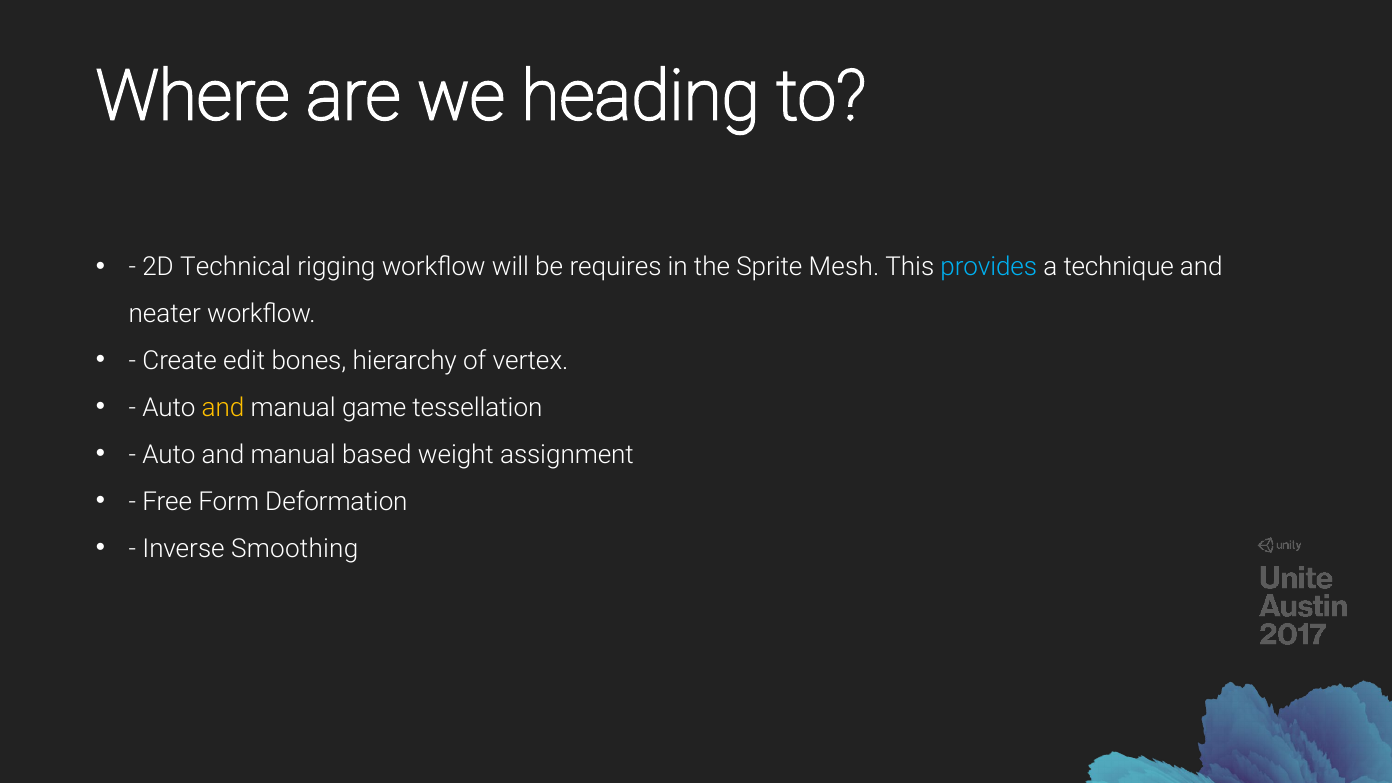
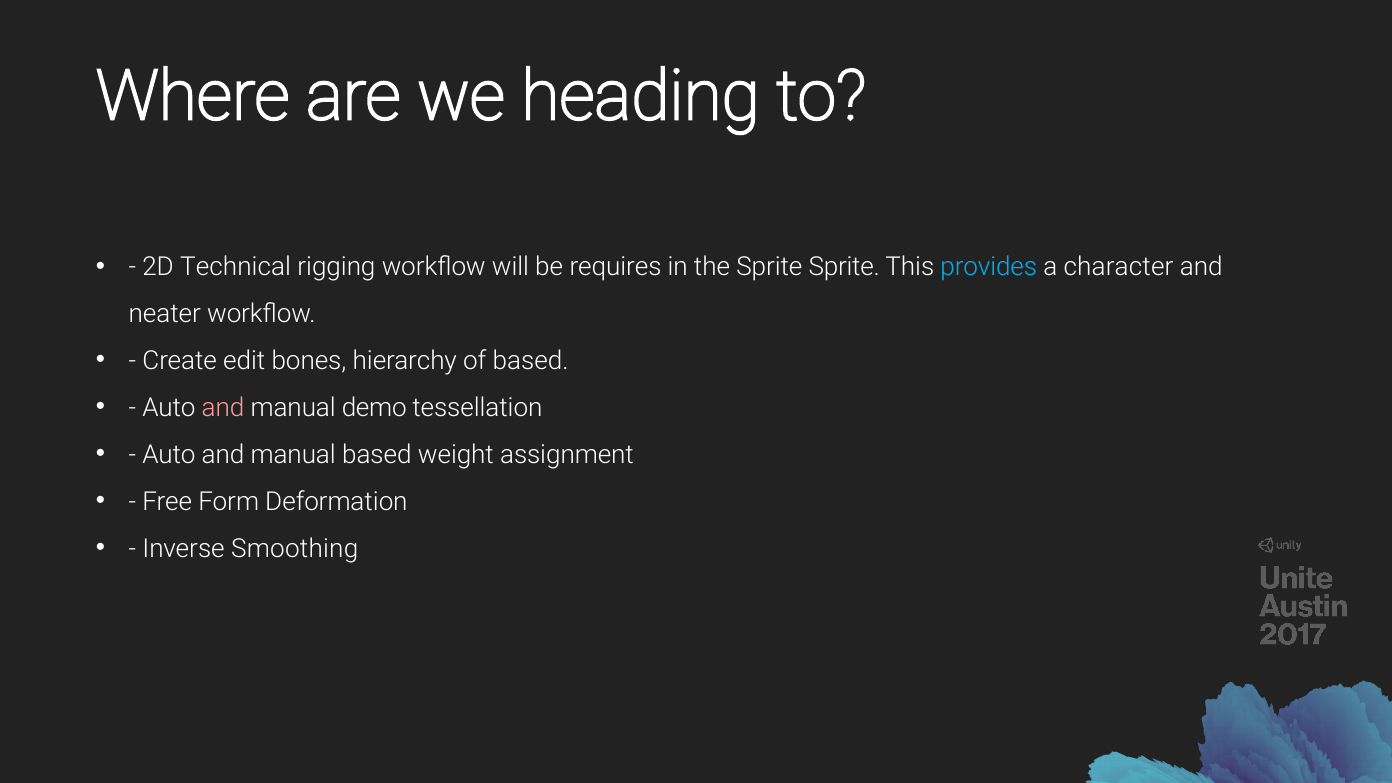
Sprite Mesh: Mesh -> Sprite
technique: technique -> character
of vertex: vertex -> based
and at (223, 408) colour: yellow -> pink
game: game -> demo
